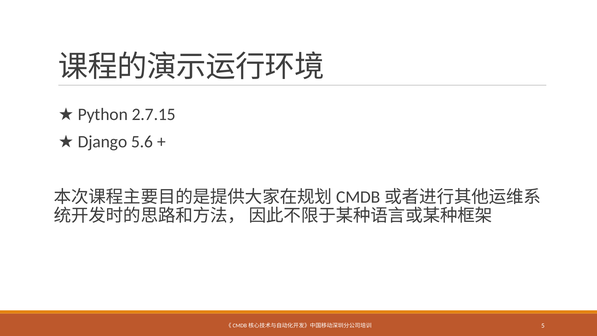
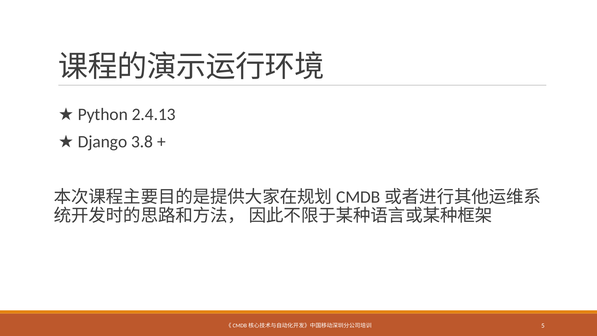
2.7.15: 2.7.15 -> 2.4.13
5.6: 5.6 -> 3.8
